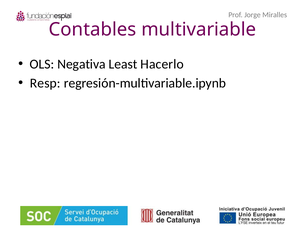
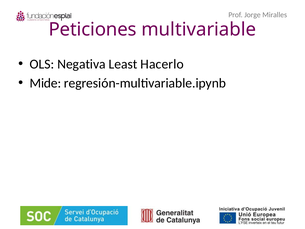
Contables: Contables -> Peticiones
Resp: Resp -> Mide
